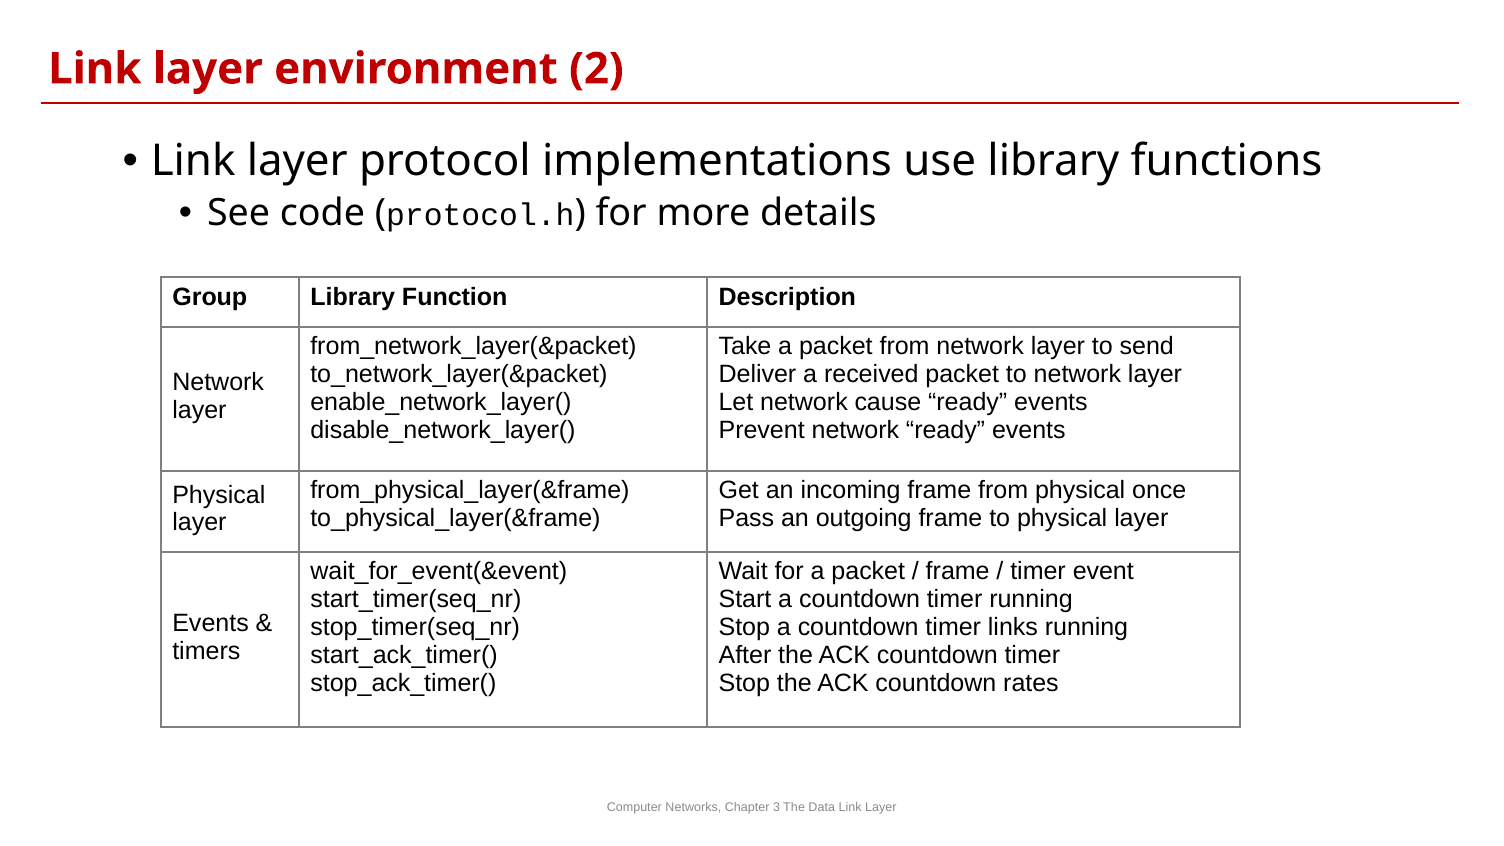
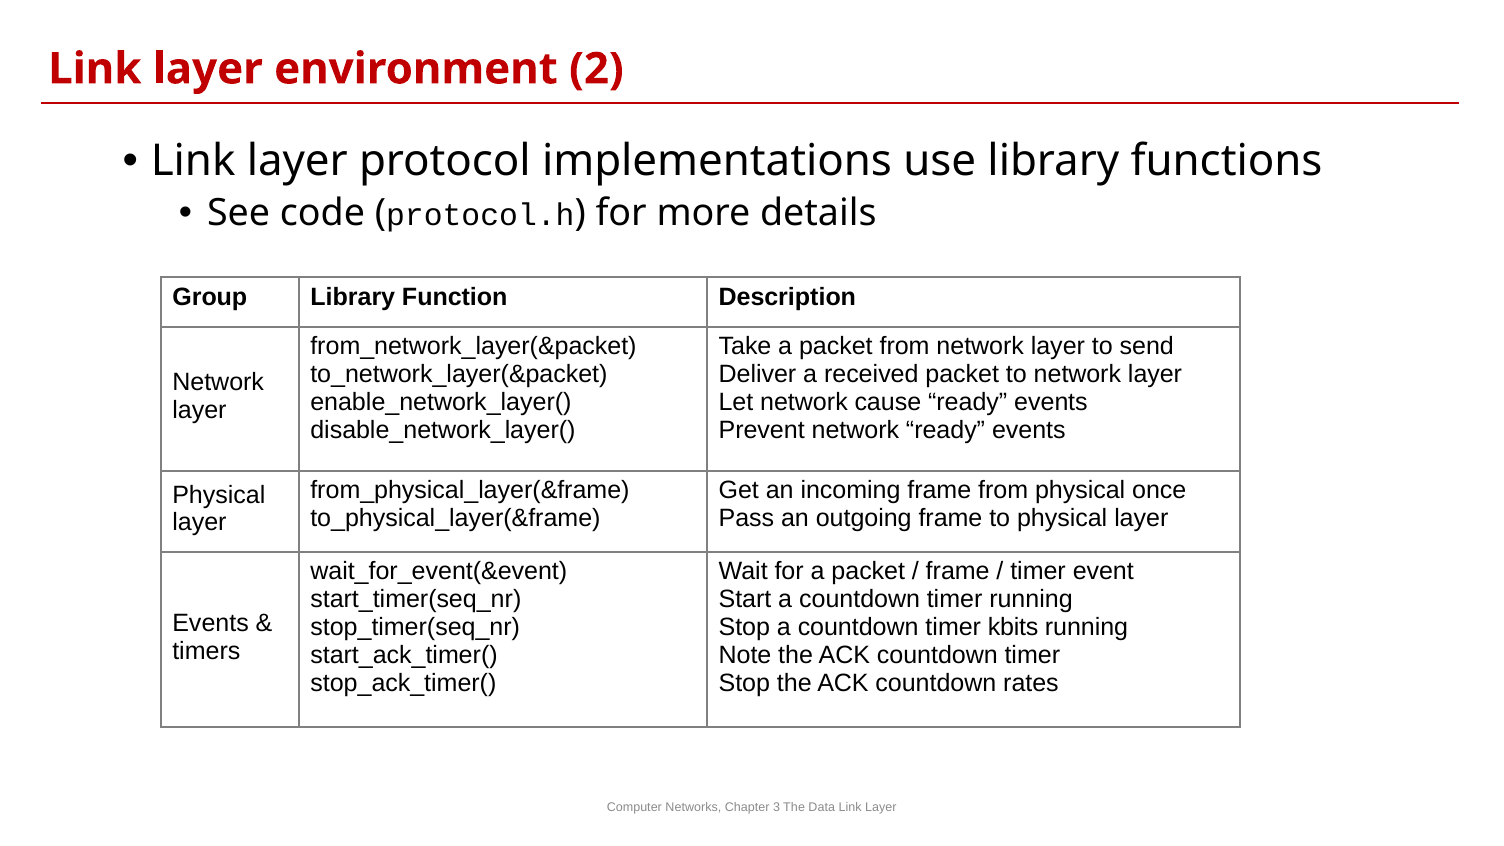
links: links -> kbits
After: After -> Note
